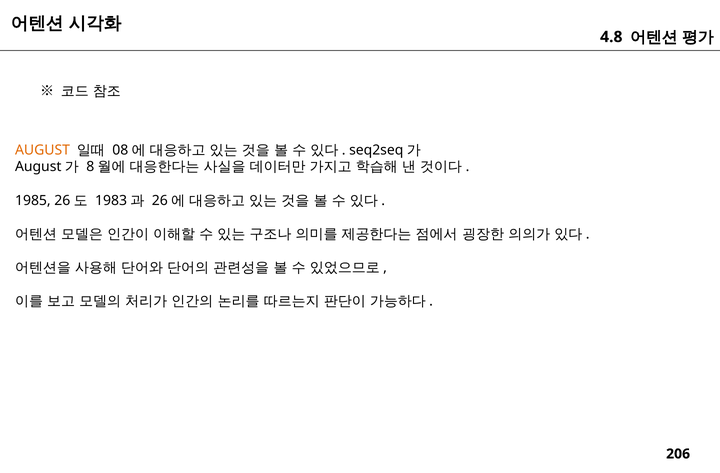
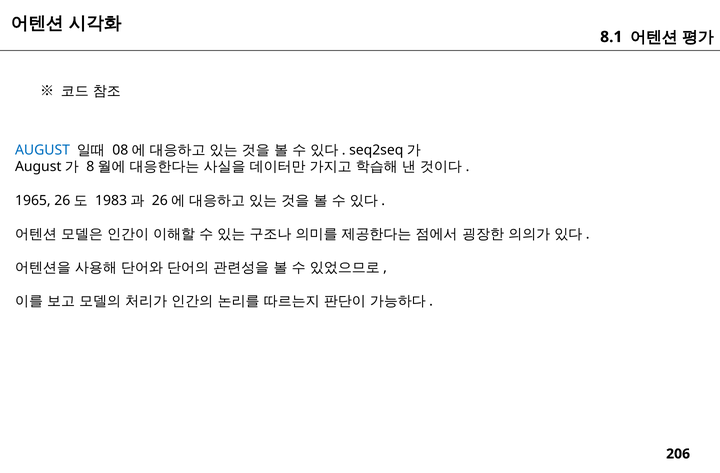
4.8: 4.8 -> 8.1
AUGUST colour: orange -> blue
1985: 1985 -> 1965
